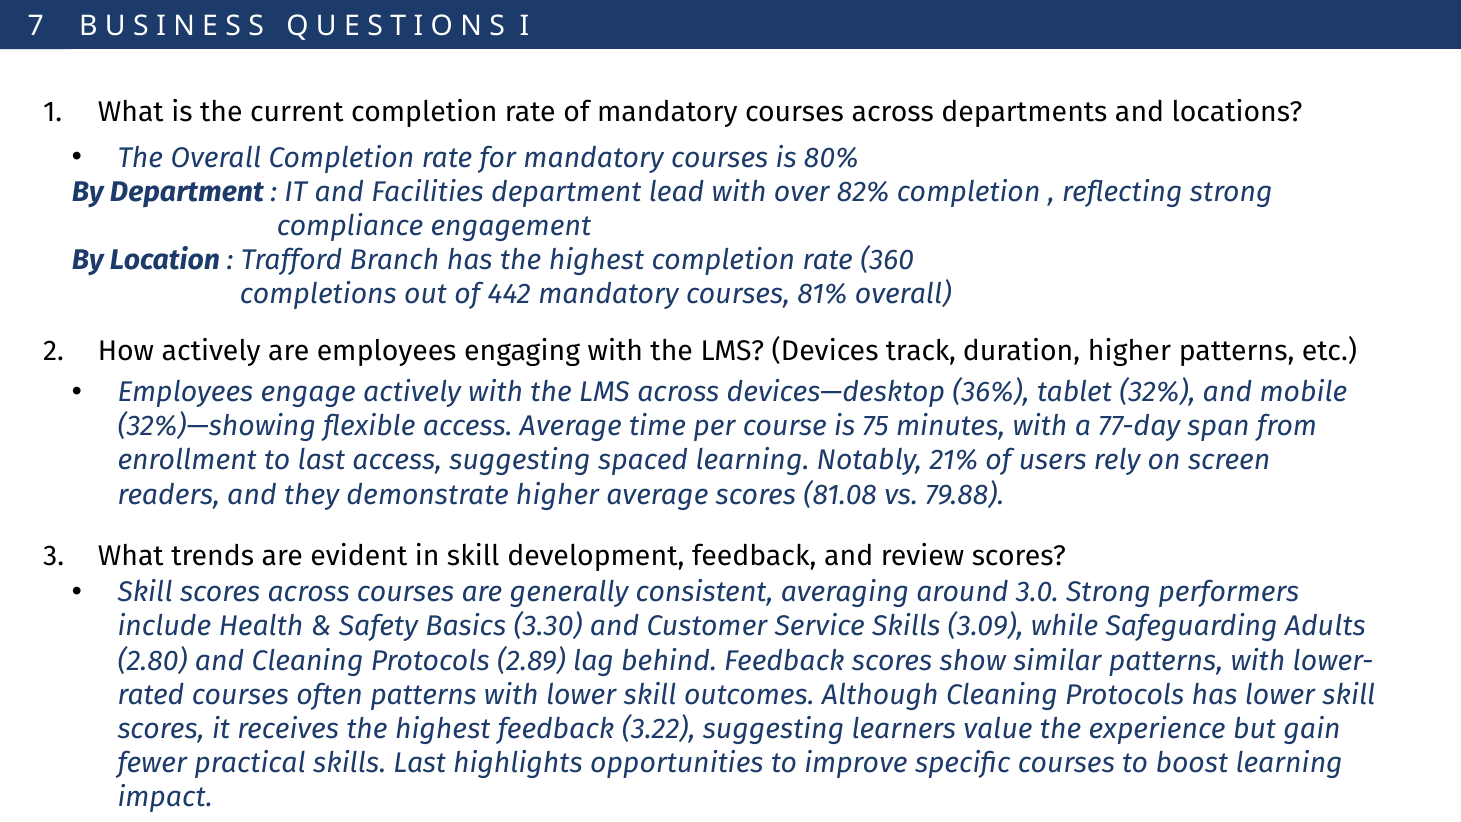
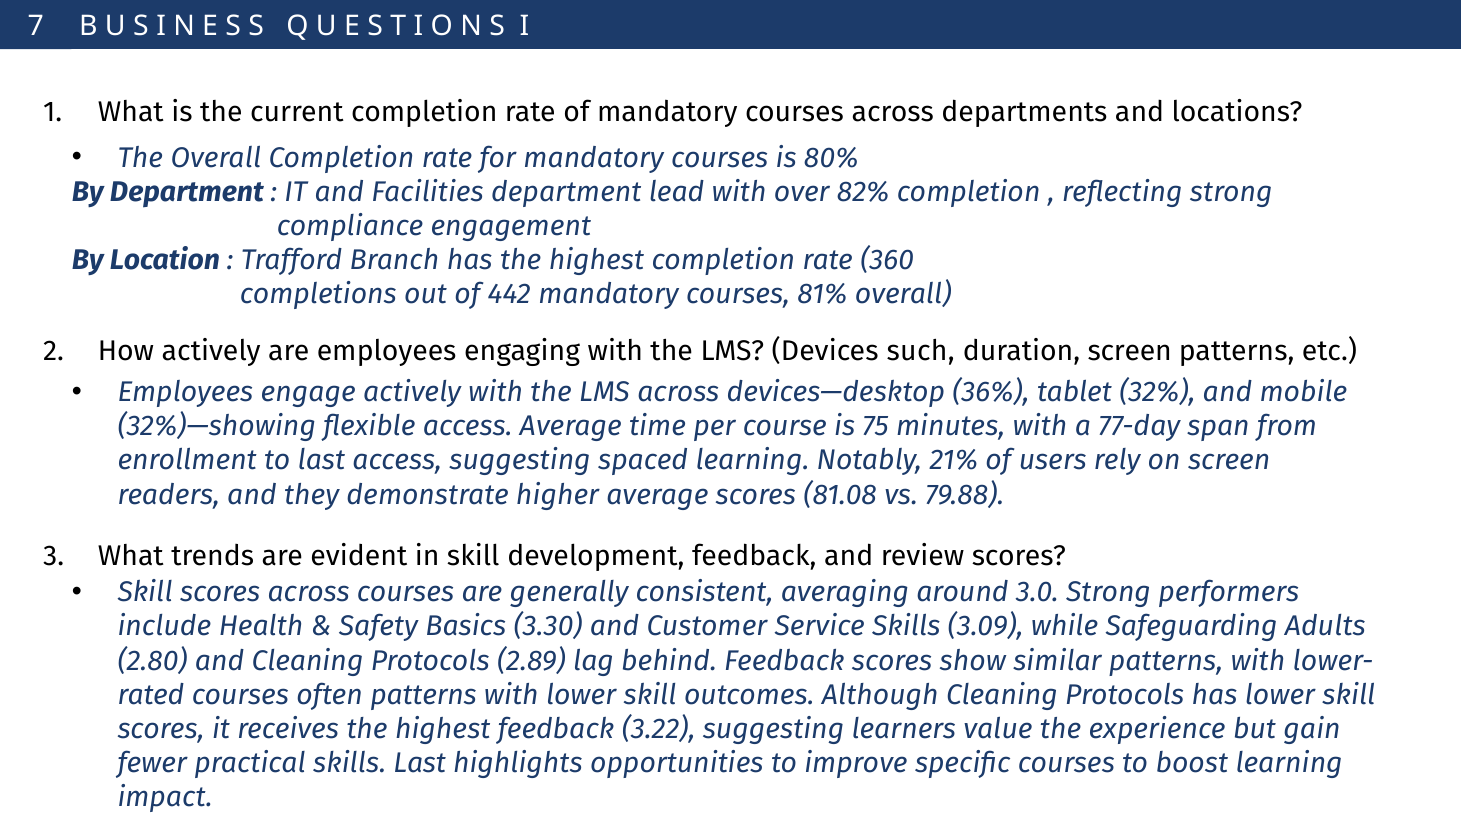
track: track -> such
duration higher: higher -> screen
